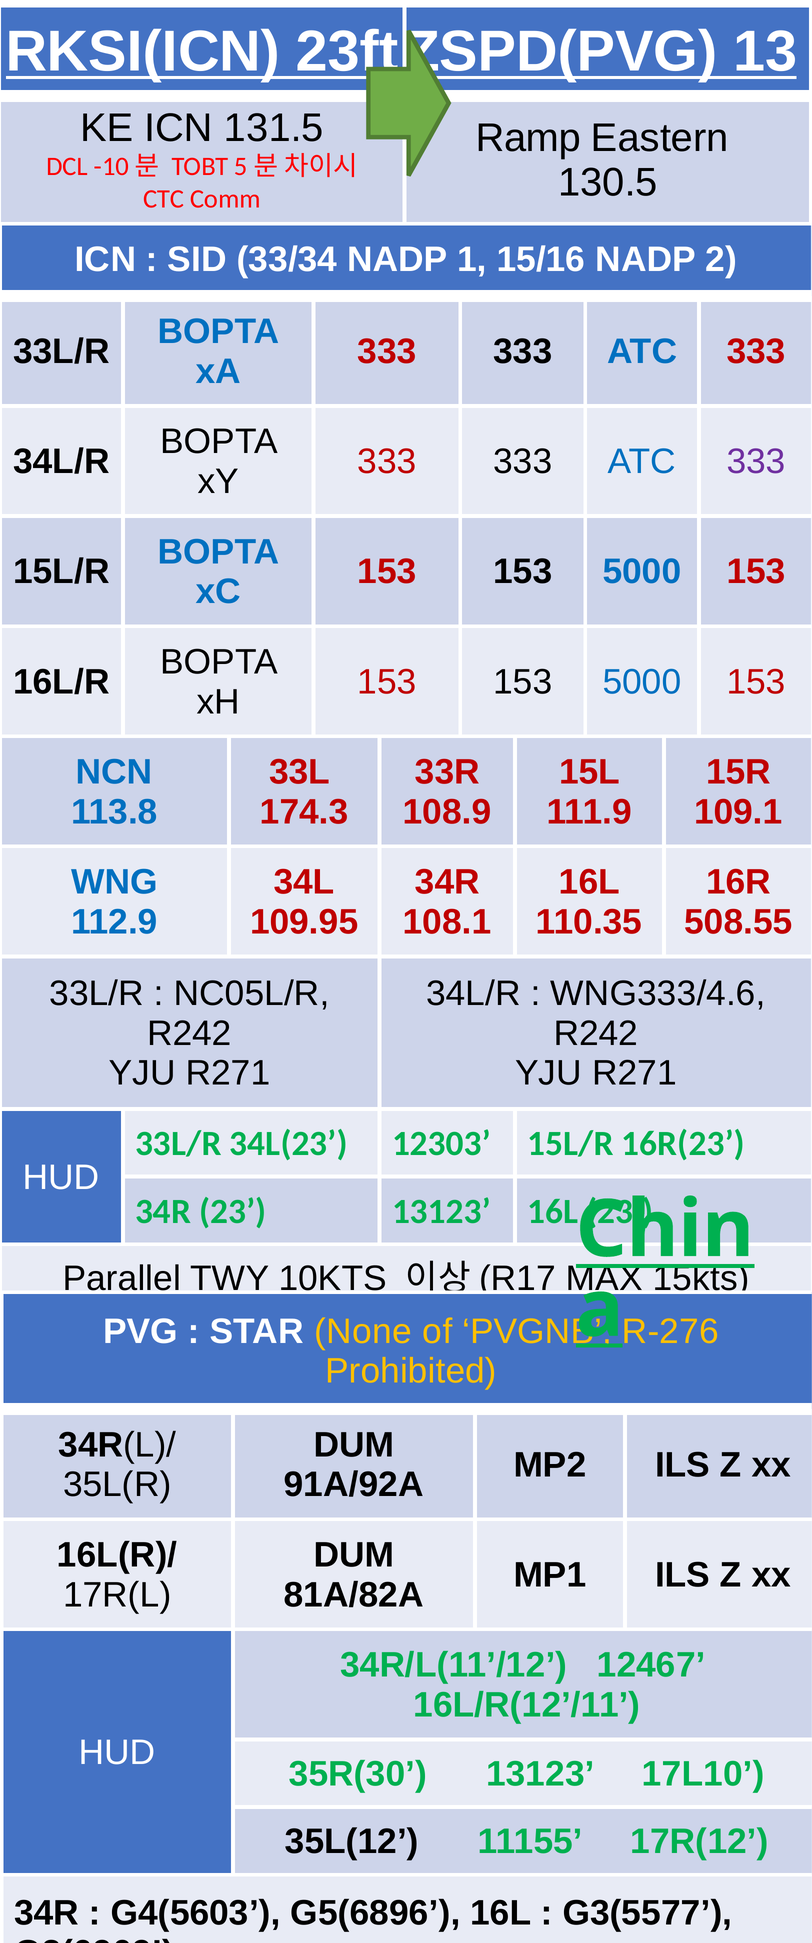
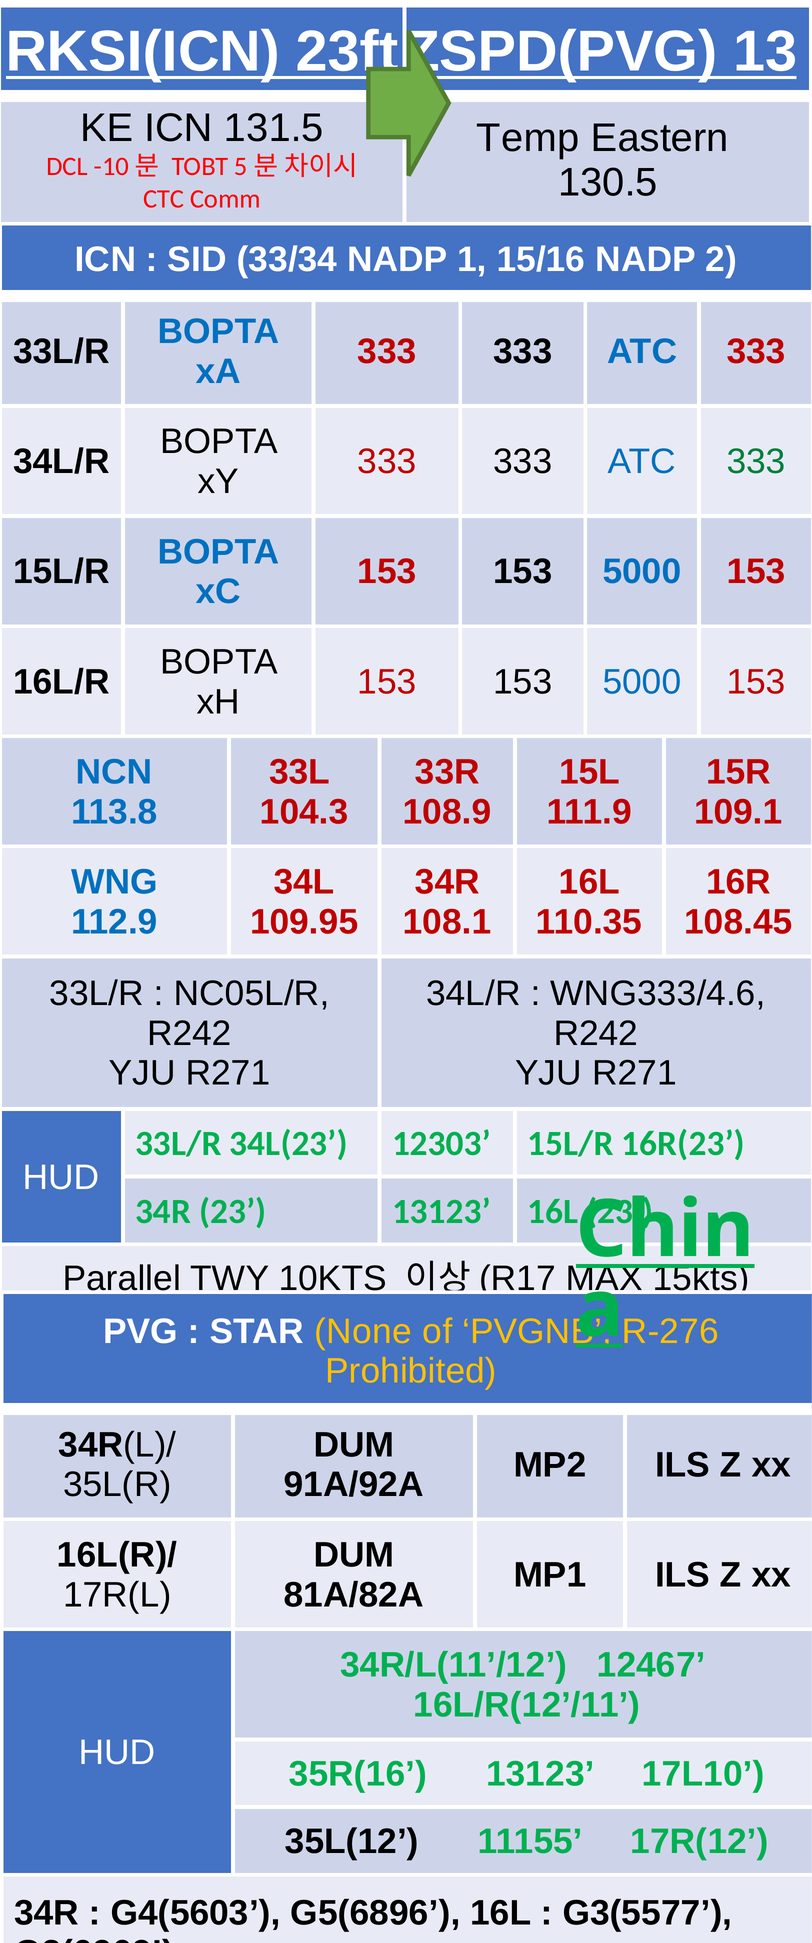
Ramp: Ramp -> Temp
333 at (756, 462) colour: purple -> green
174.3: 174.3 -> 104.3
508.55: 508.55 -> 108.45
35R(30: 35R(30 -> 35R(16
